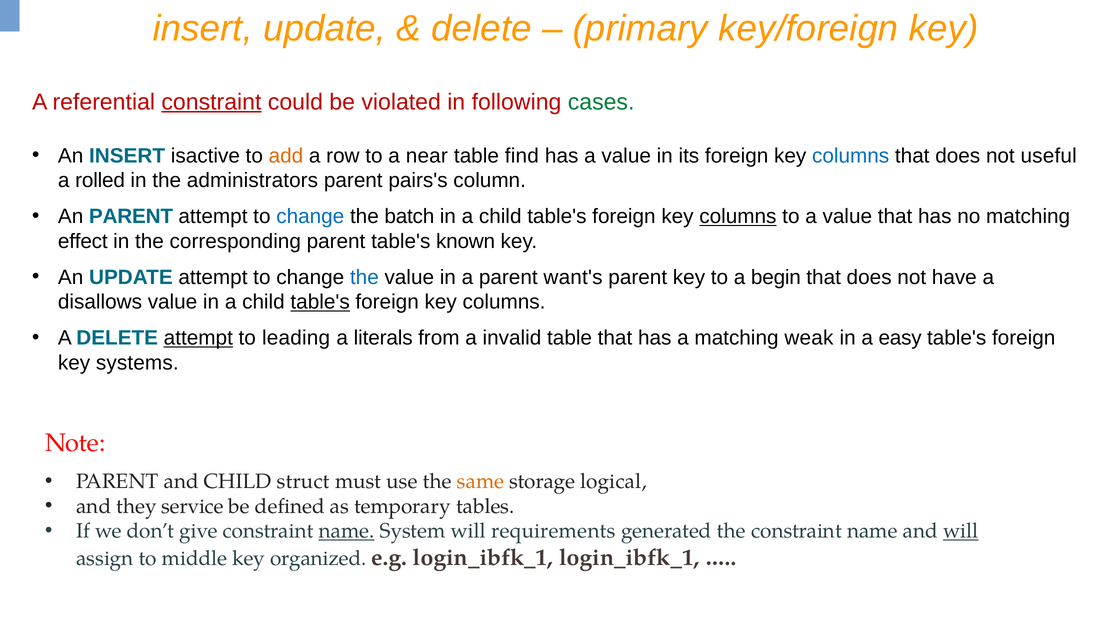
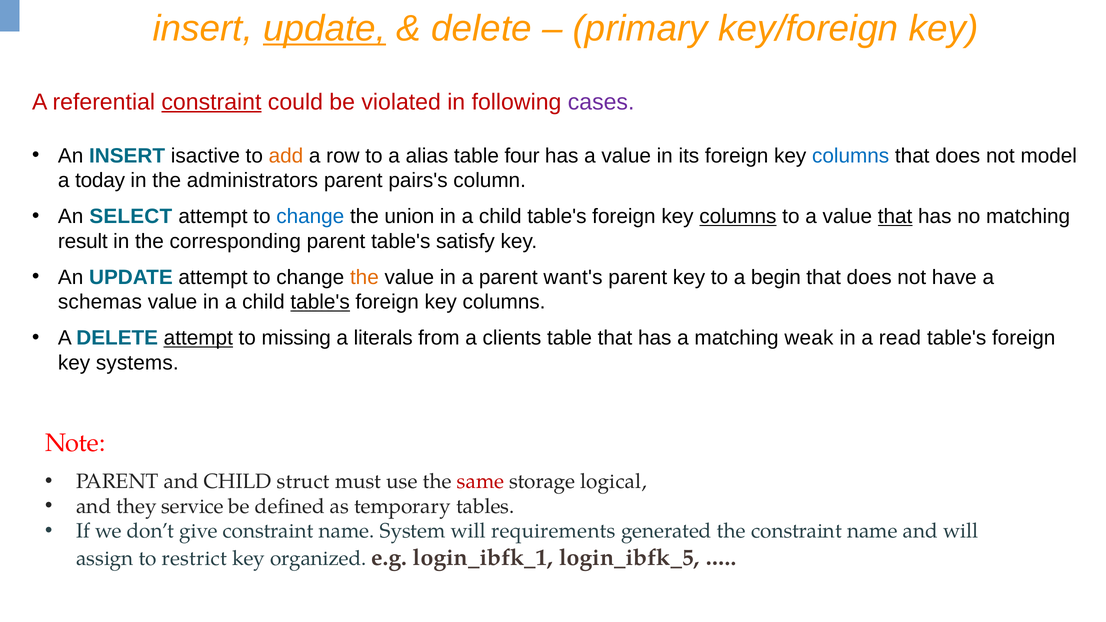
update at (325, 29) underline: none -> present
cases colour: green -> purple
near: near -> alias
find: find -> four
useful: useful -> model
rolled: rolled -> today
An PARENT: PARENT -> SELECT
batch: batch -> union
that at (895, 216) underline: none -> present
effect: effect -> result
known: known -> satisfy
the at (364, 277) colour: blue -> orange
disallows: disallows -> schemas
leading: leading -> missing
invalid: invalid -> clients
easy: easy -> read
same colour: orange -> red
name at (347, 531) underline: present -> none
will at (961, 531) underline: present -> none
middle: middle -> restrict
login_ibfk_1 login_ibfk_1: login_ibfk_1 -> login_ibfk_5
